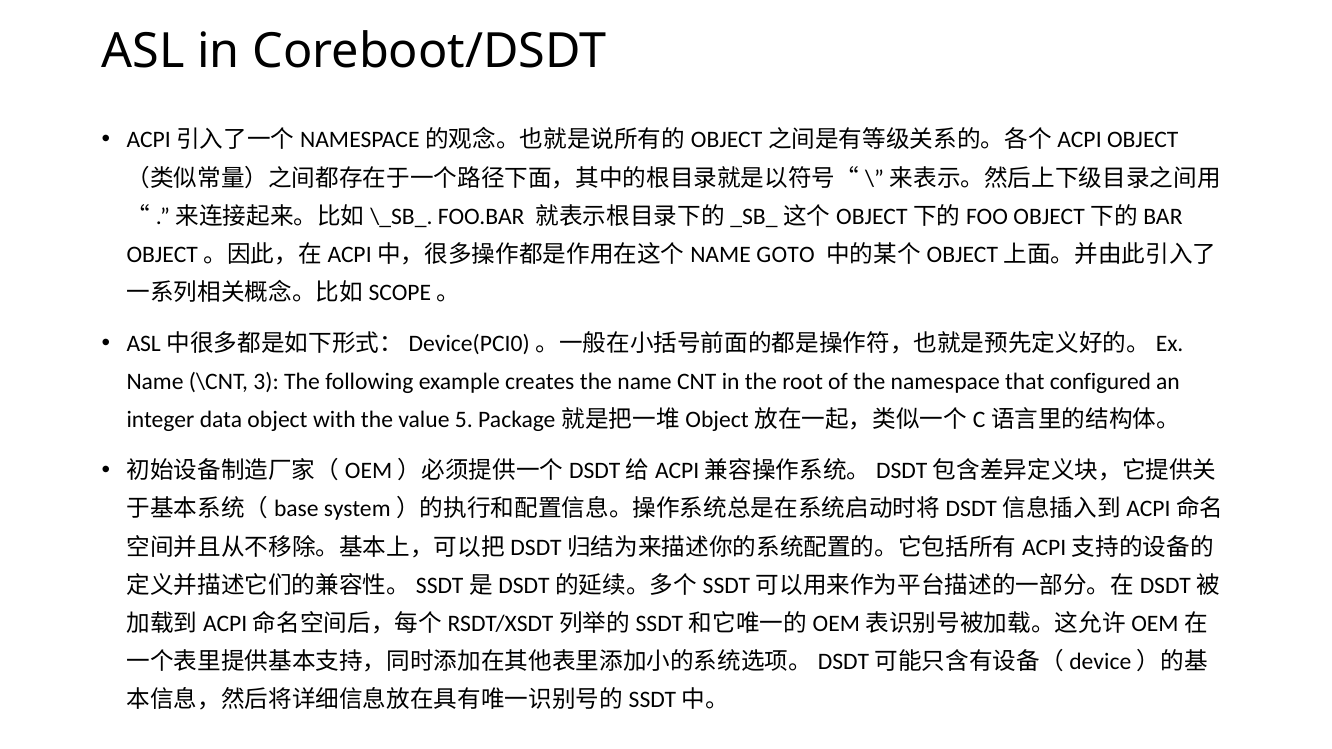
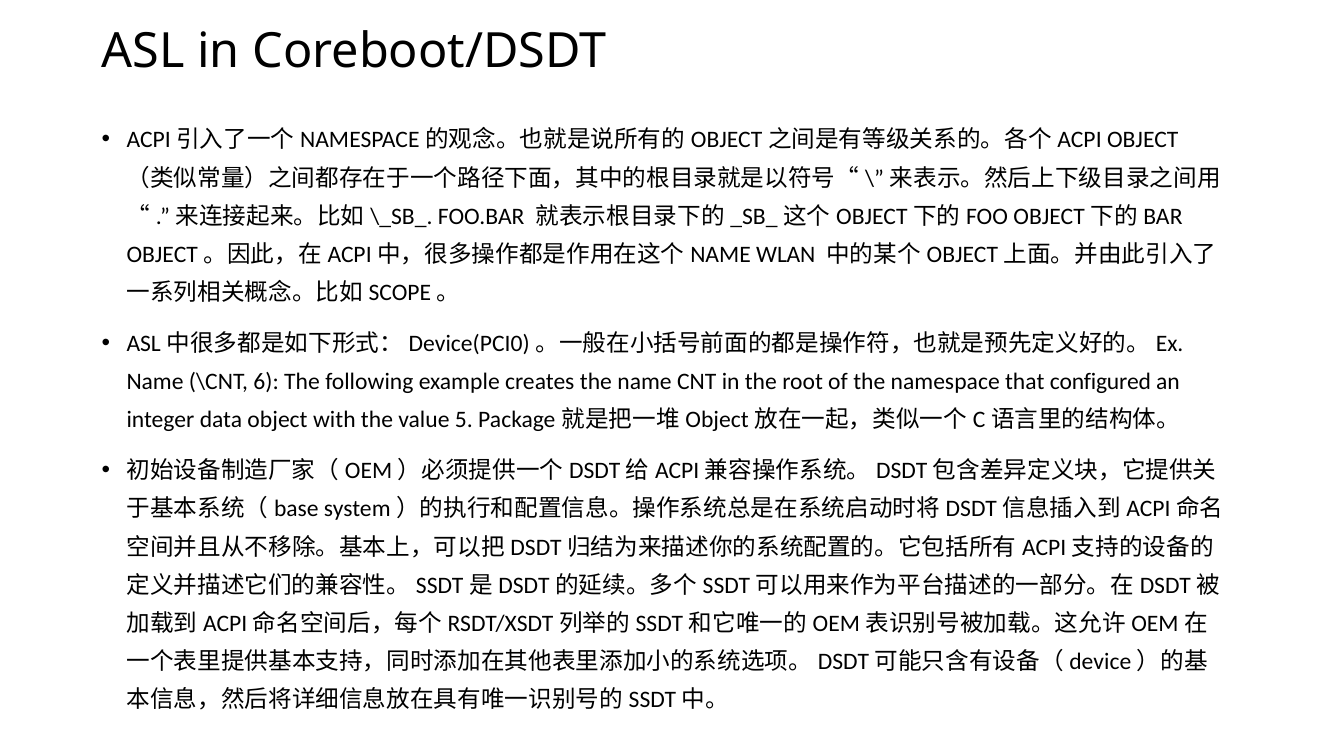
GOTO: GOTO -> WLAN
3: 3 -> 6
